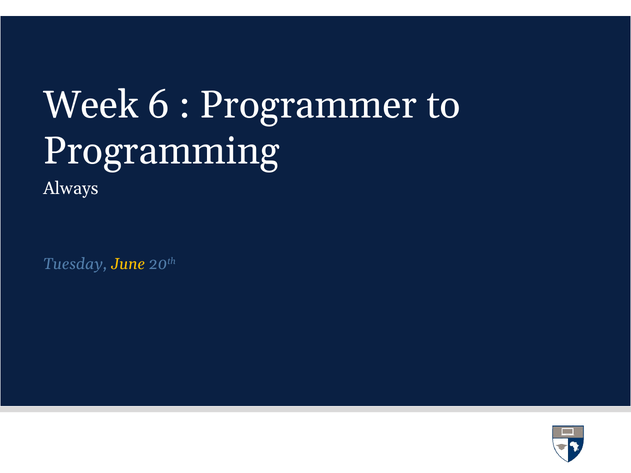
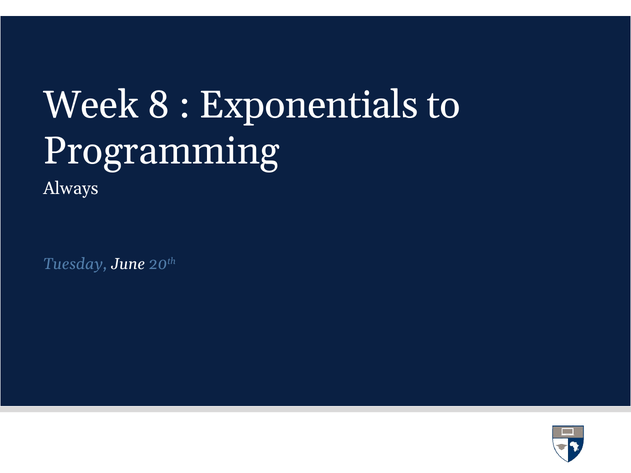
6: 6 -> 8
Programmer: Programmer -> Exponentials
June colour: yellow -> white
